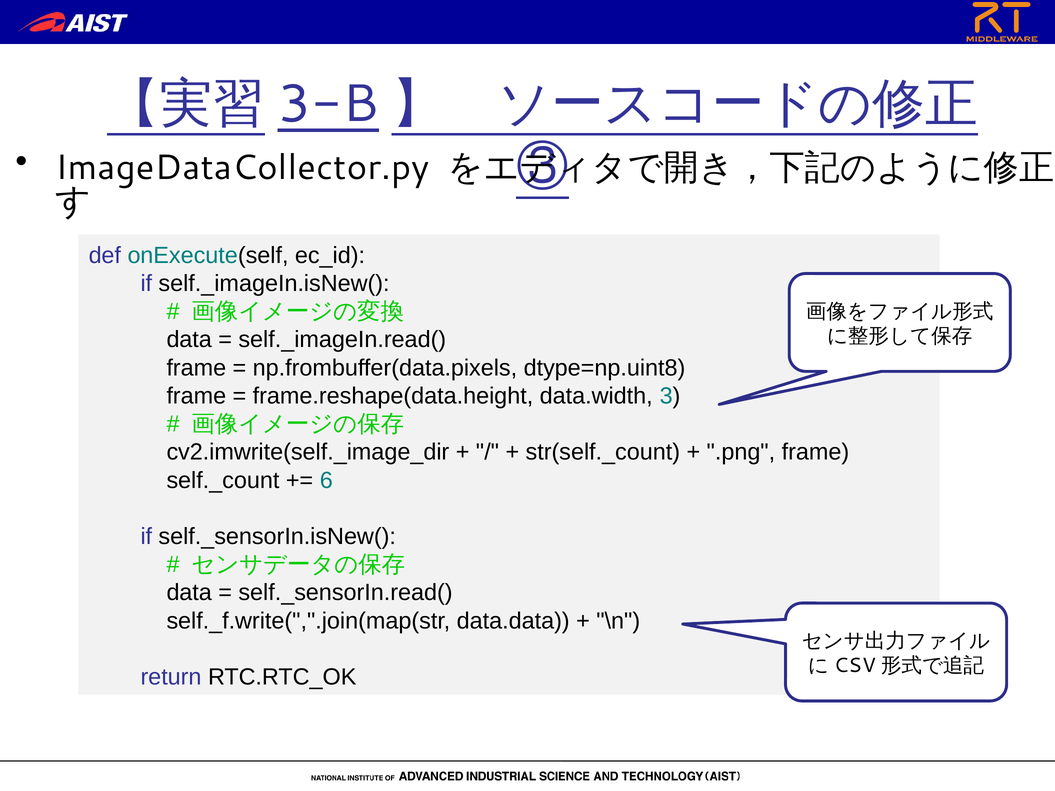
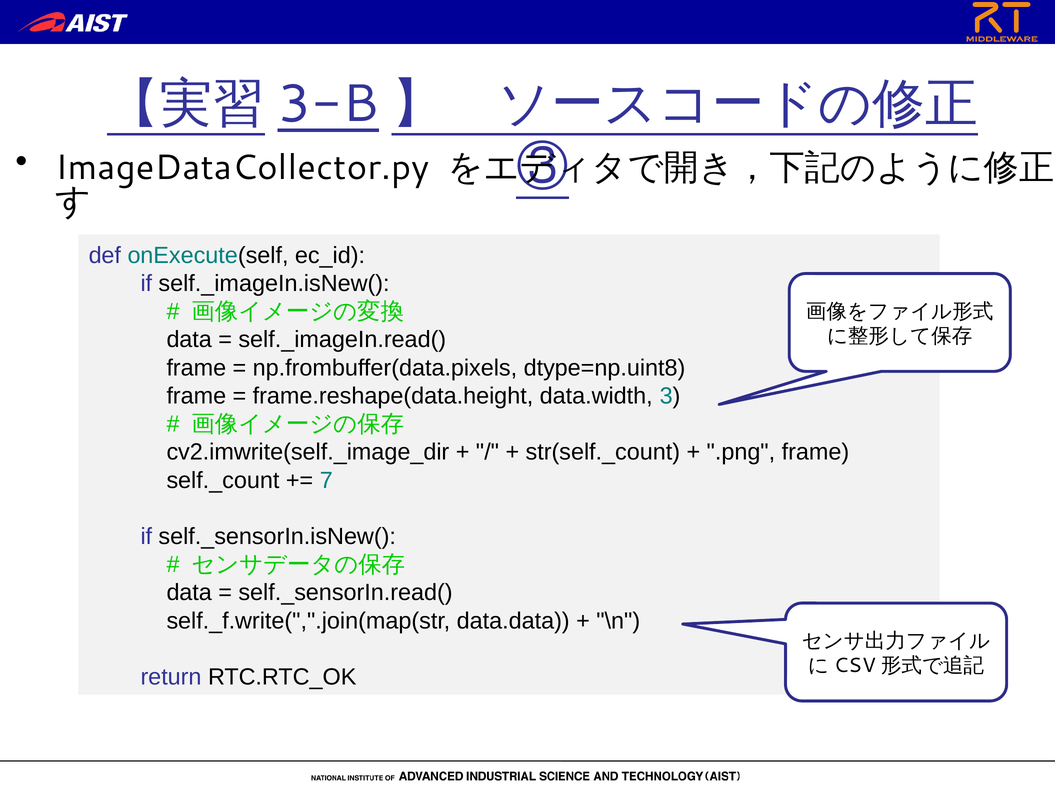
6: 6 -> 7
